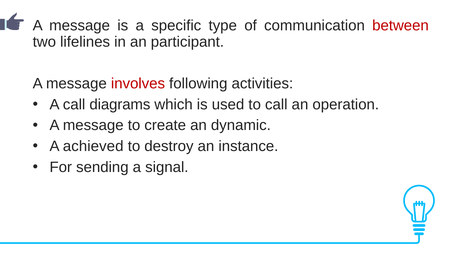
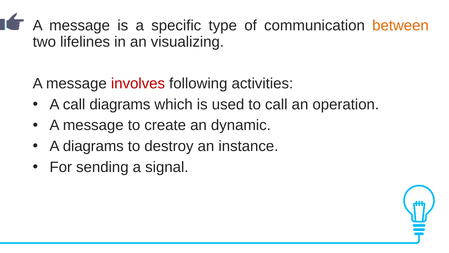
between colour: red -> orange
participant: participant -> visualizing
A achieved: achieved -> diagrams
